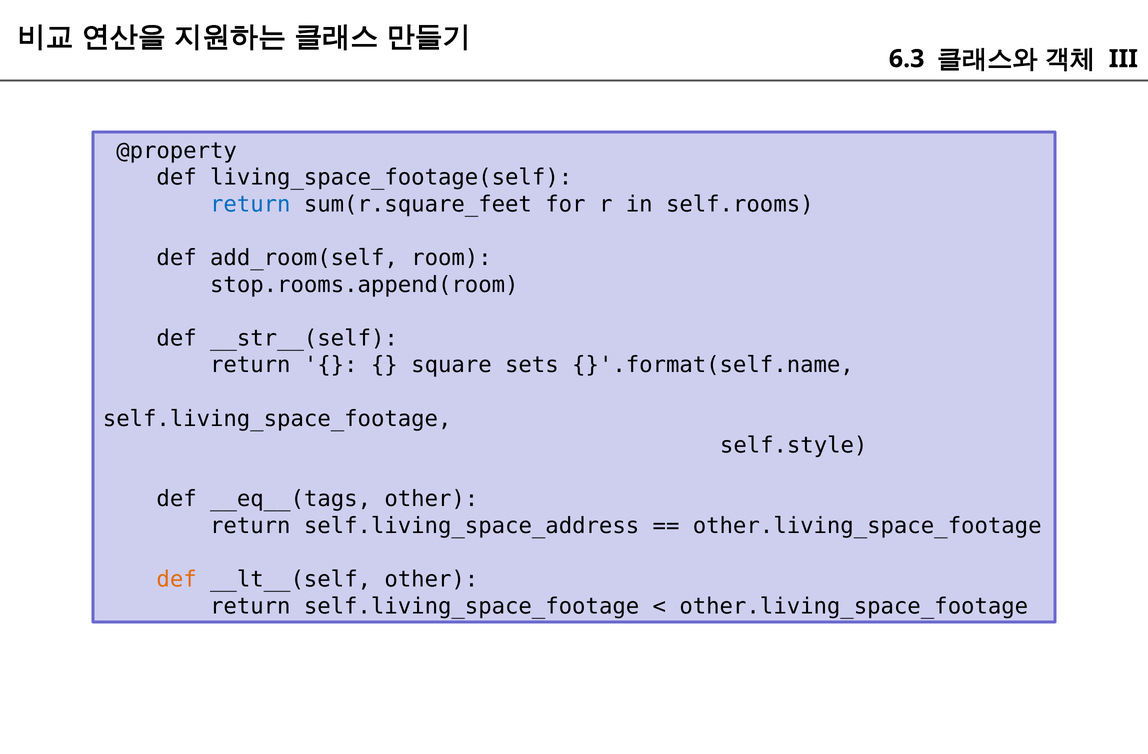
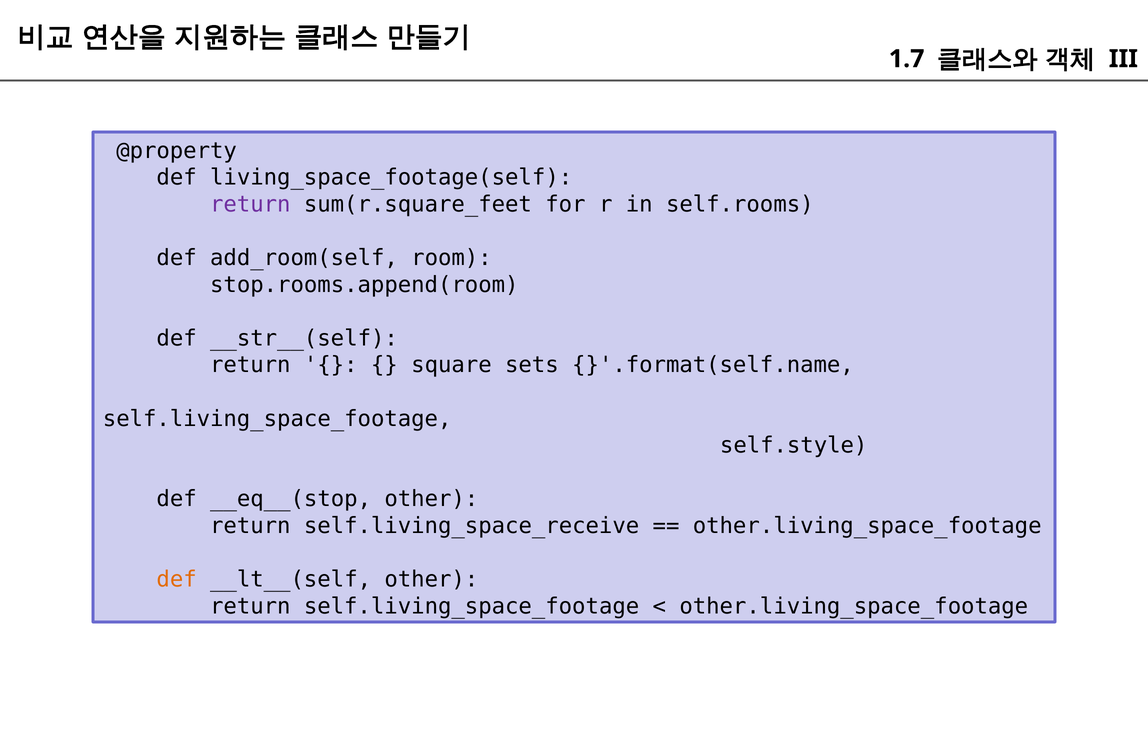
6.3: 6.3 -> 1.7
return at (250, 204) colour: blue -> purple
__eq__(tags: __eq__(tags -> __eq__(stop
self.living_space_address: self.living_space_address -> self.living_space_receive
